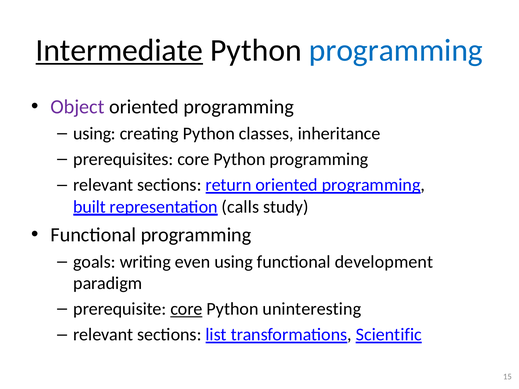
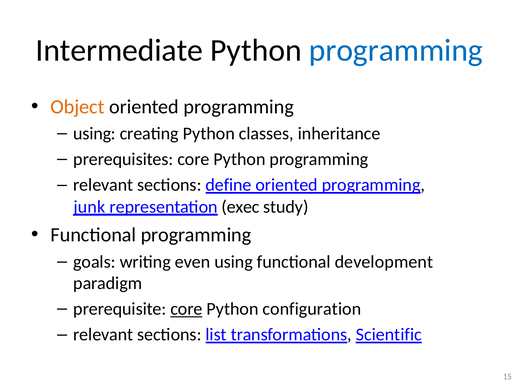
Intermediate underline: present -> none
Object colour: purple -> orange
return: return -> define
built: built -> junk
calls: calls -> exec
uninteresting: uninteresting -> configuration
